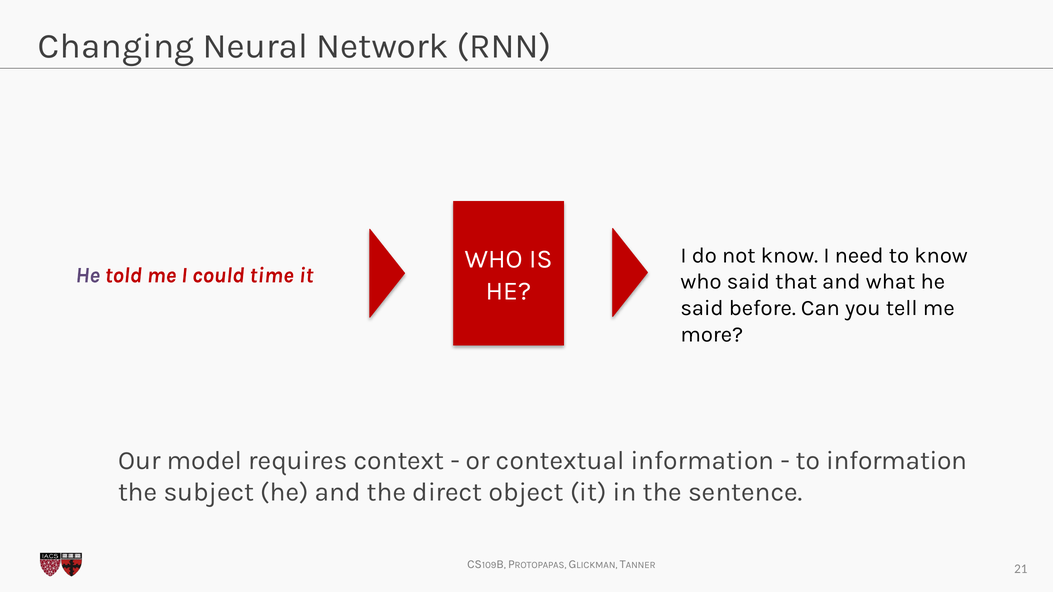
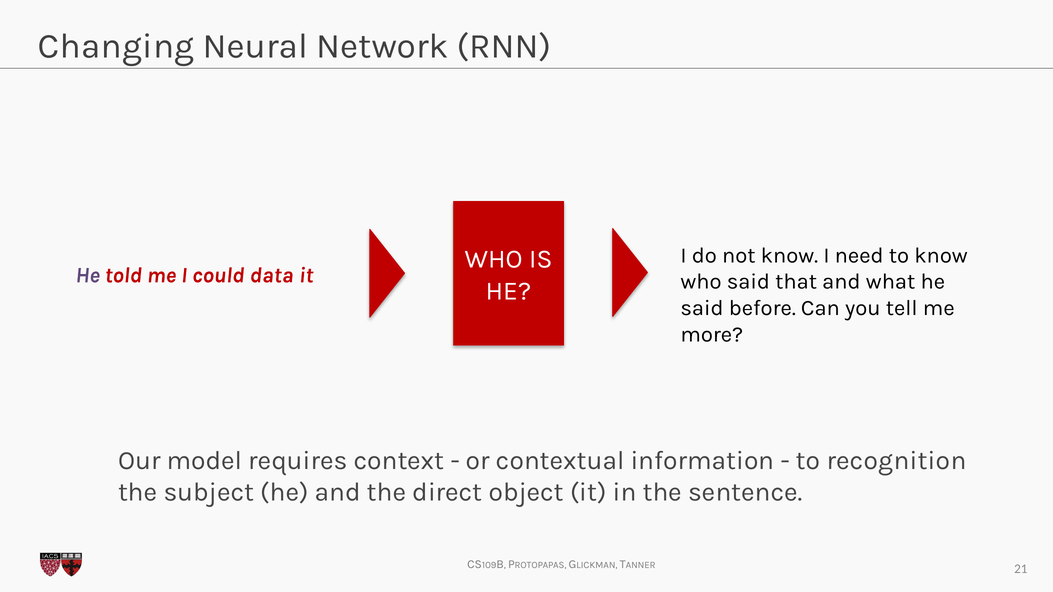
time: time -> data
to information: information -> recognition
